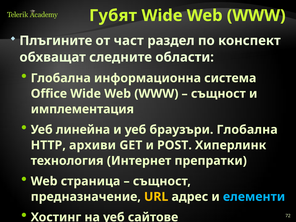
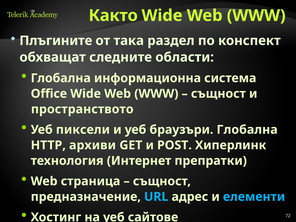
Губят: Губят -> Както
част: част -> така
имплементация: имплементация -> пространството
линейна: линейна -> пиксели
URL colour: yellow -> light blue
